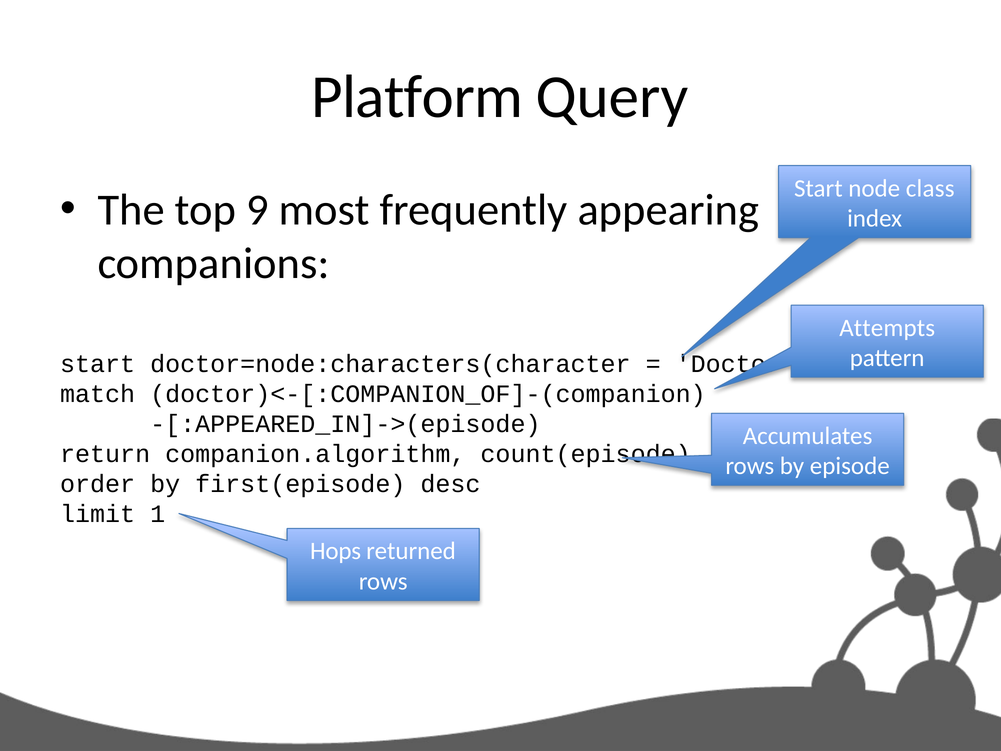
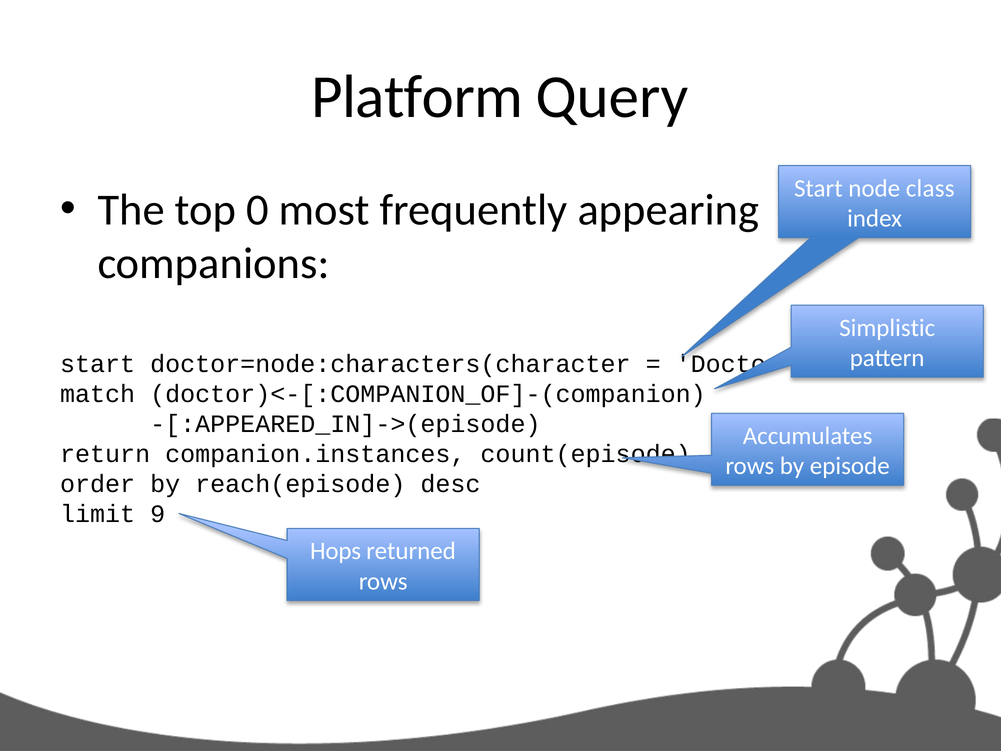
9: 9 -> 0
Attempts: Attempts -> Simplistic
companion.algorithm: companion.algorithm -> companion.instances
first(episode: first(episode -> reach(episode
1: 1 -> 9
